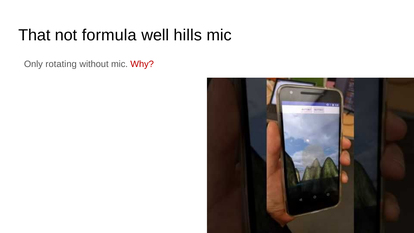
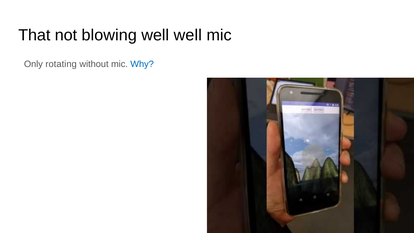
formula: formula -> blowing
well hills: hills -> well
Why colour: red -> blue
